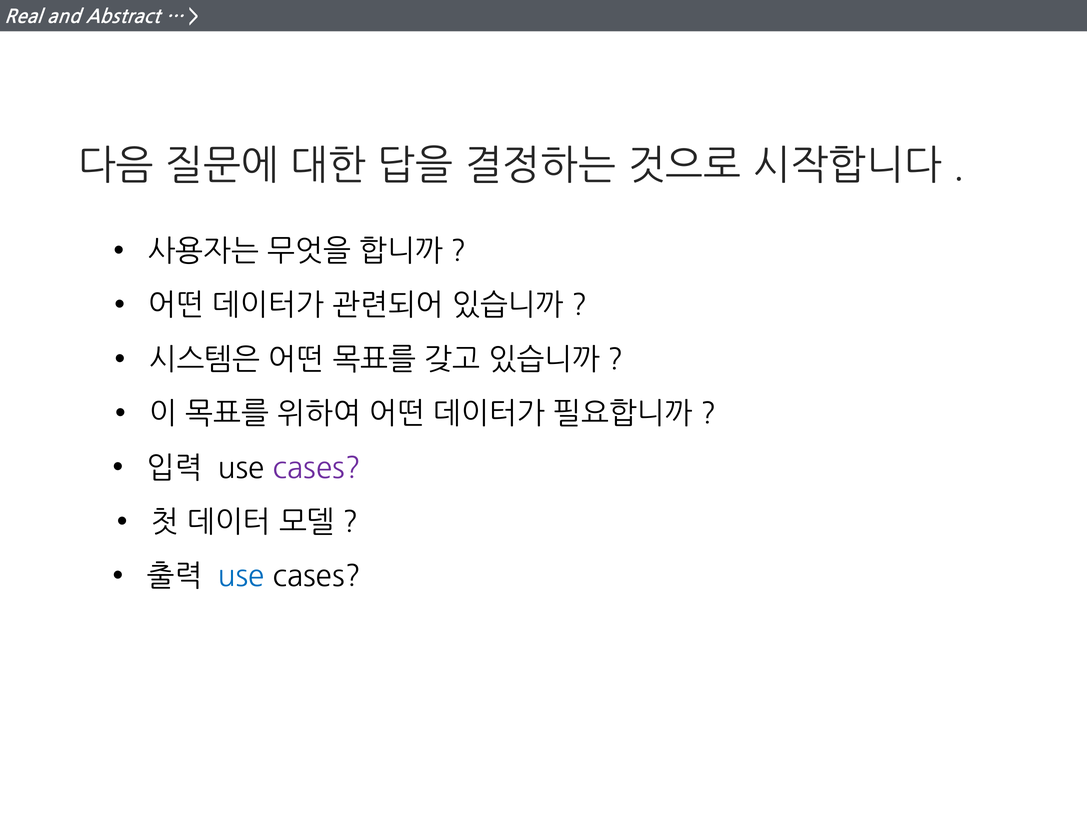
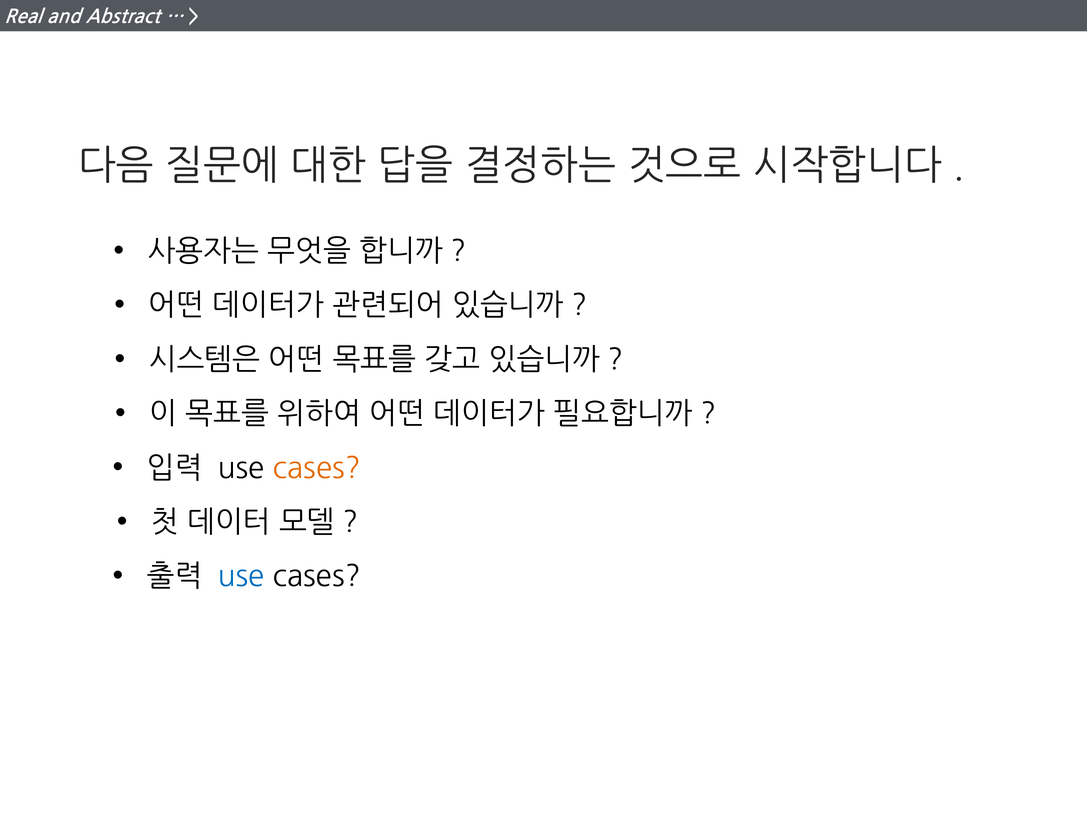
cases at (317, 468) colour: purple -> orange
